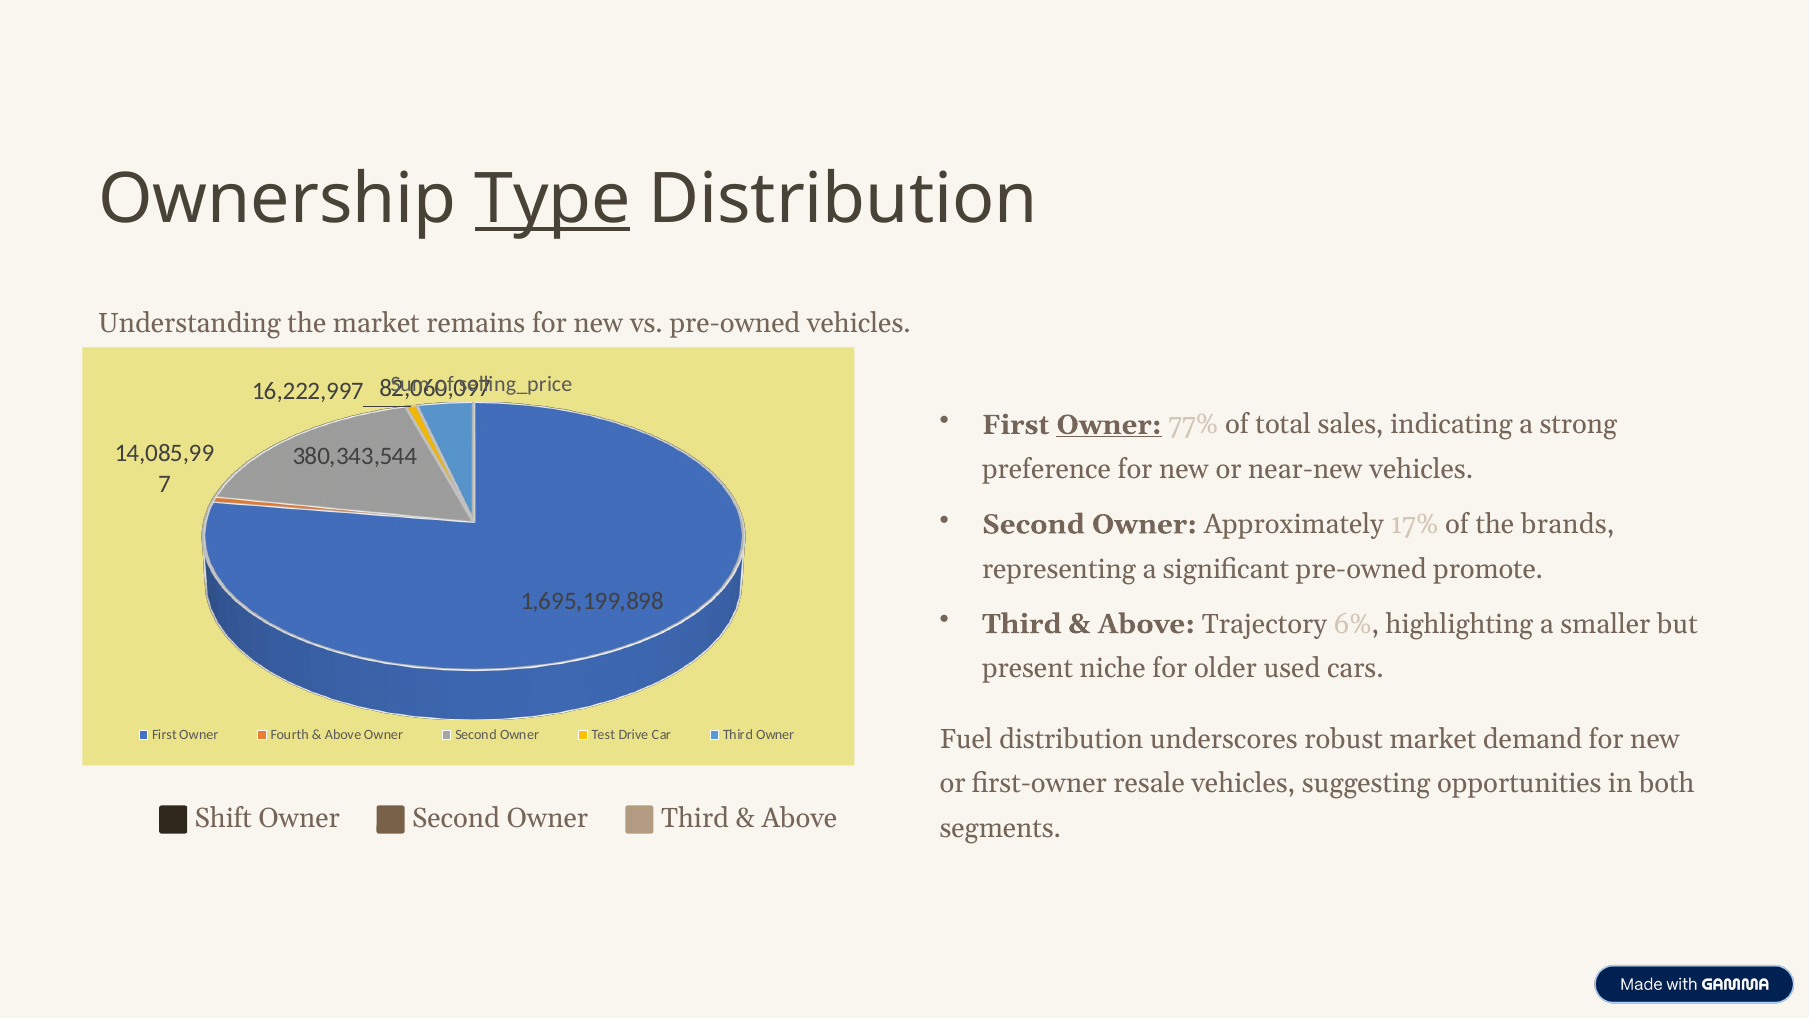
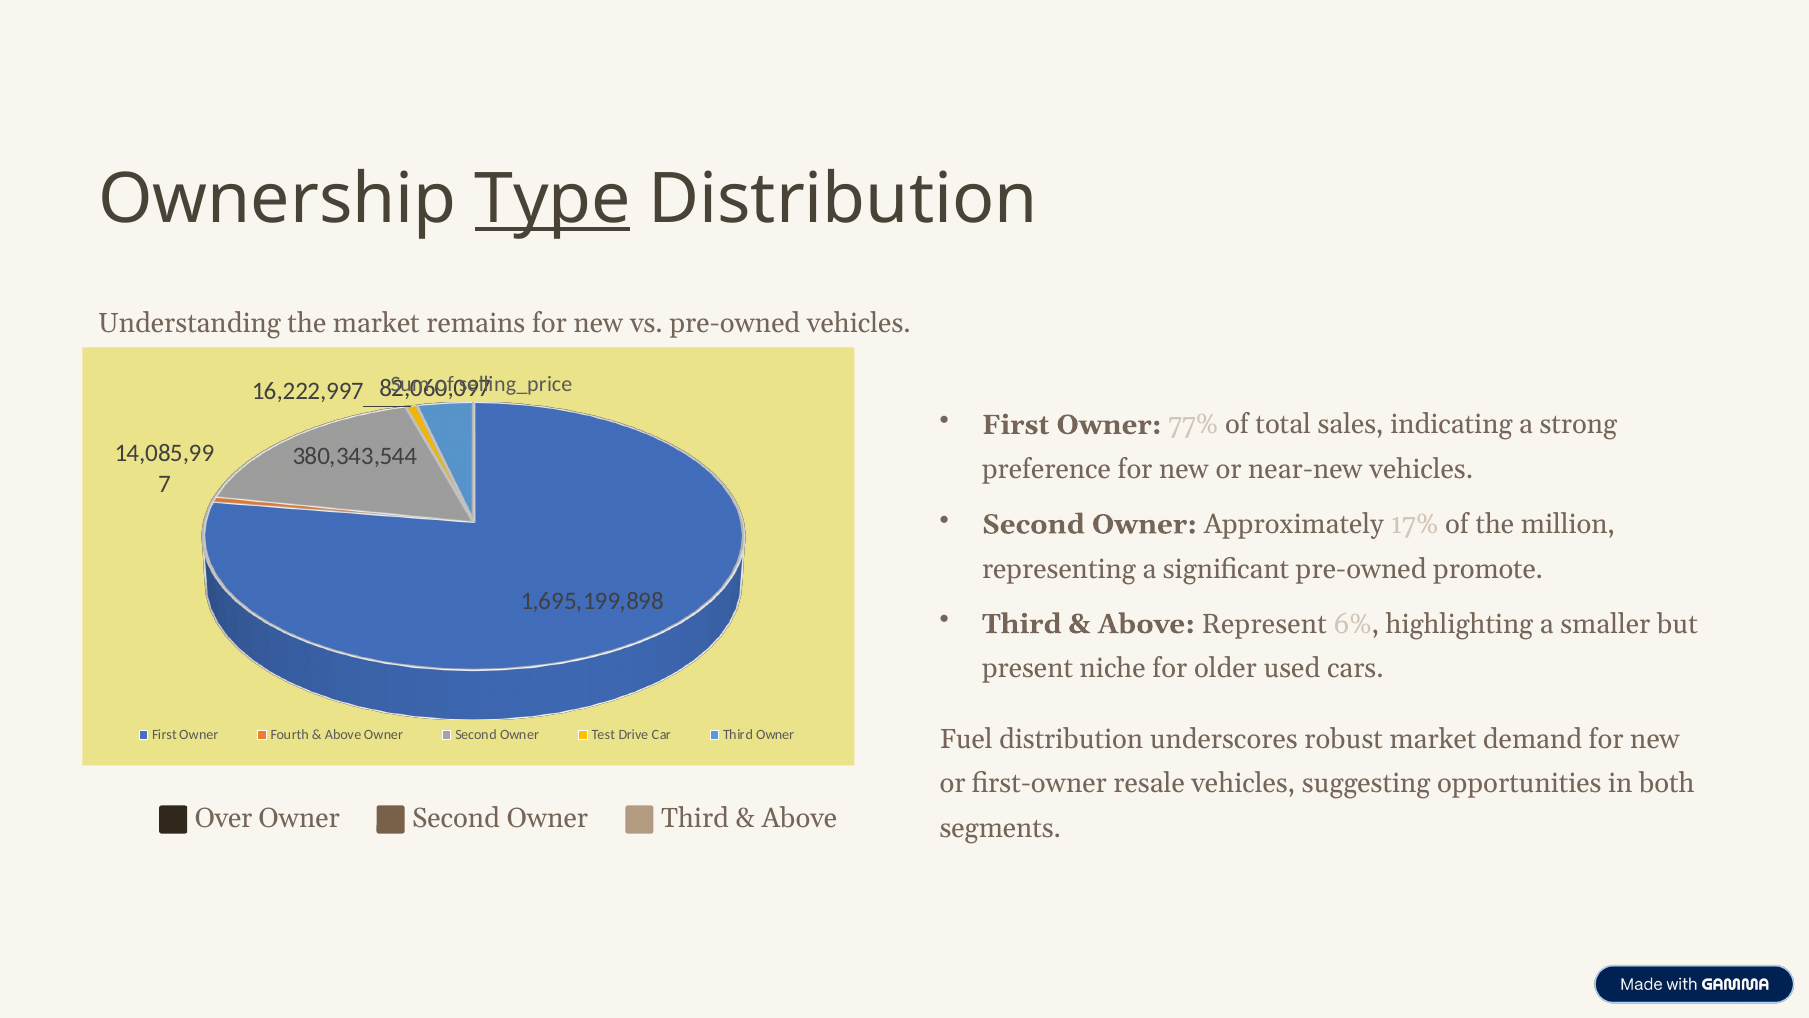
Owner at (1109, 425) underline: present -> none
brands: brands -> million
Trajectory: Trajectory -> Represent
Shift: Shift -> Over
